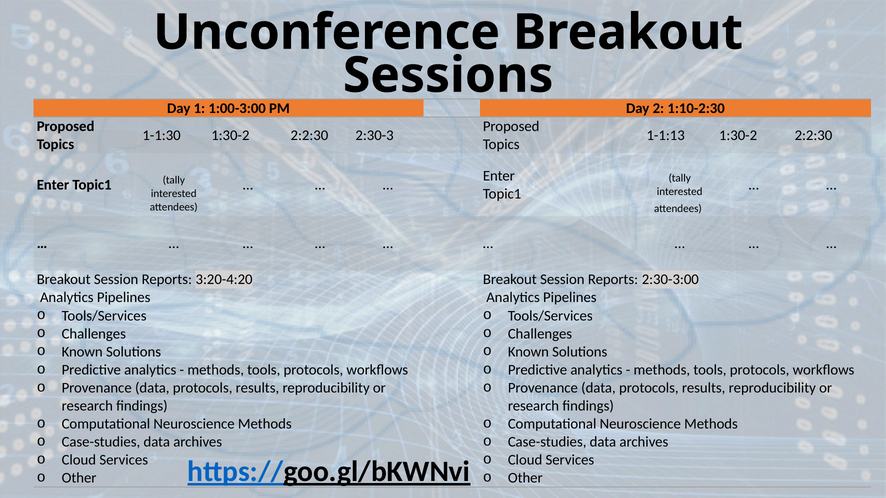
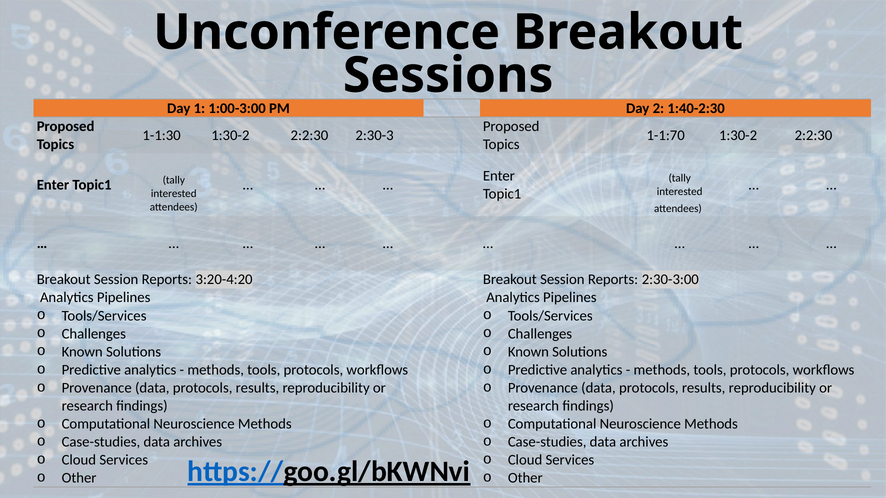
1:10-2:30: 1:10-2:30 -> 1:40-2:30
1-1:13: 1-1:13 -> 1-1:70
